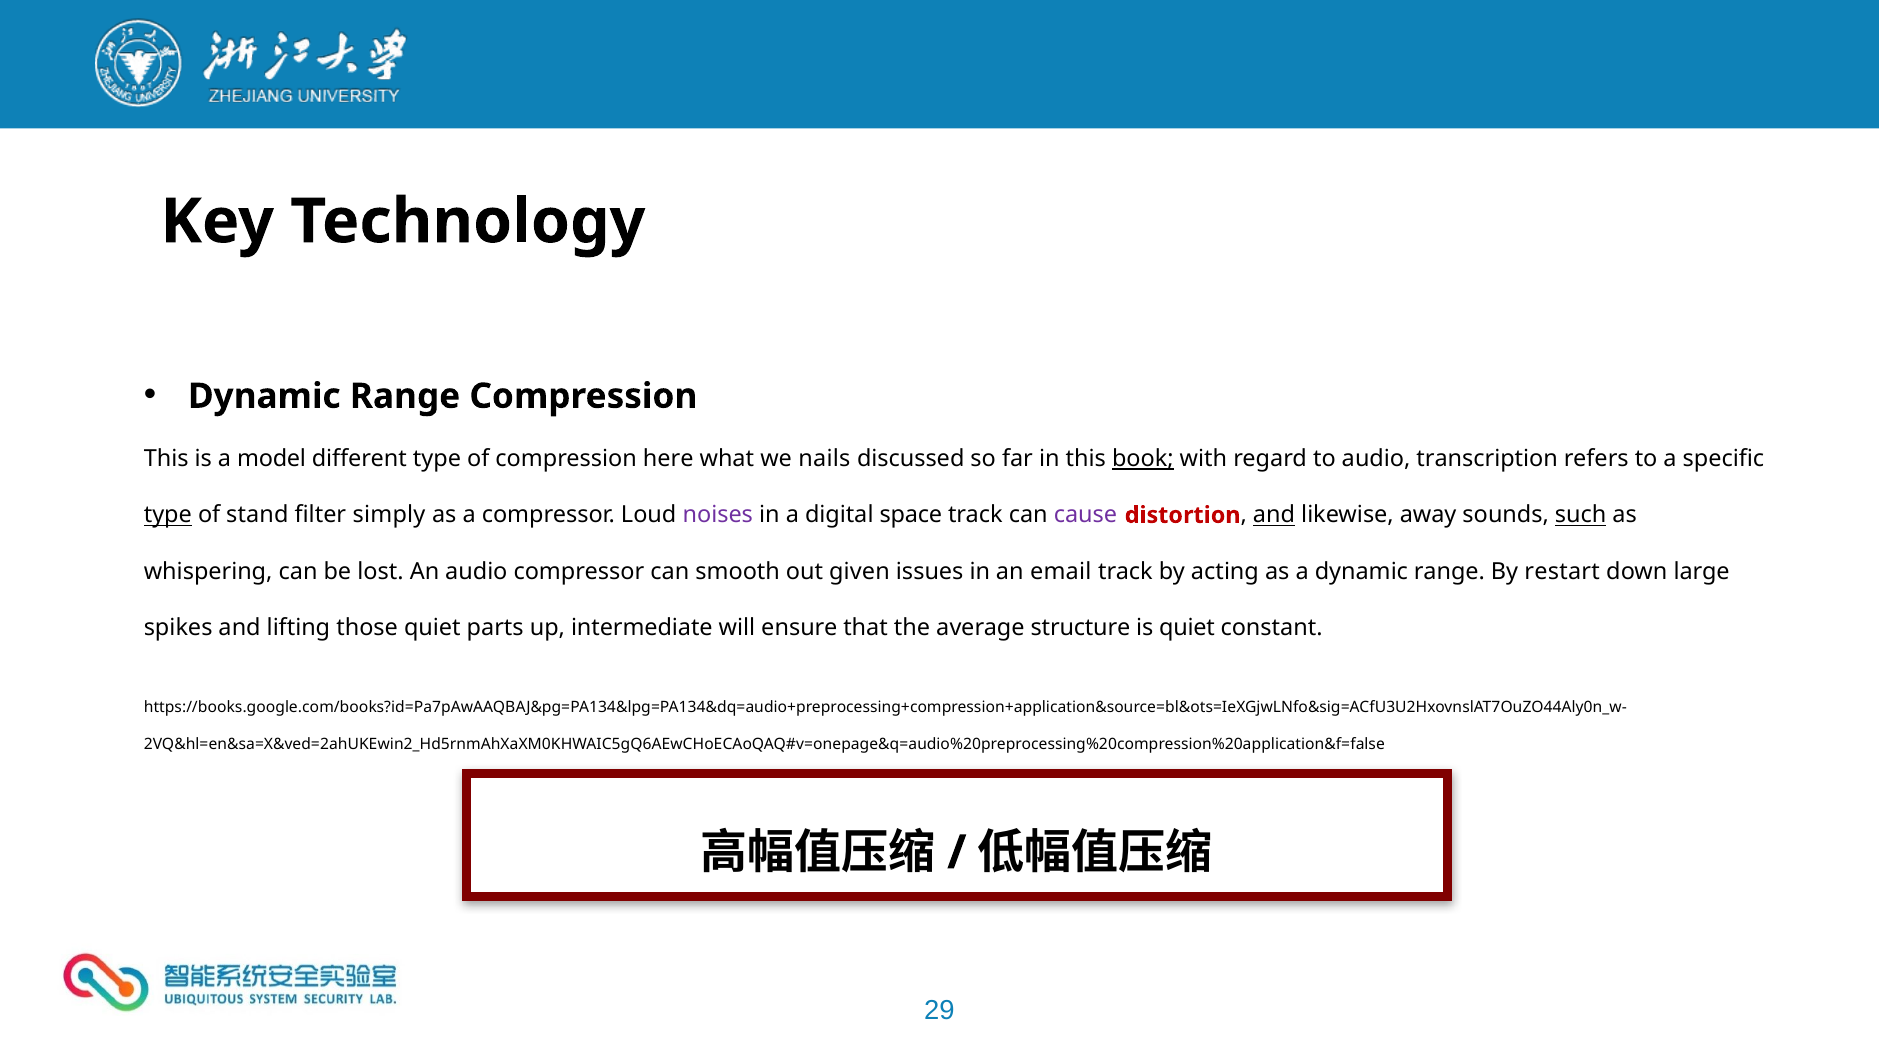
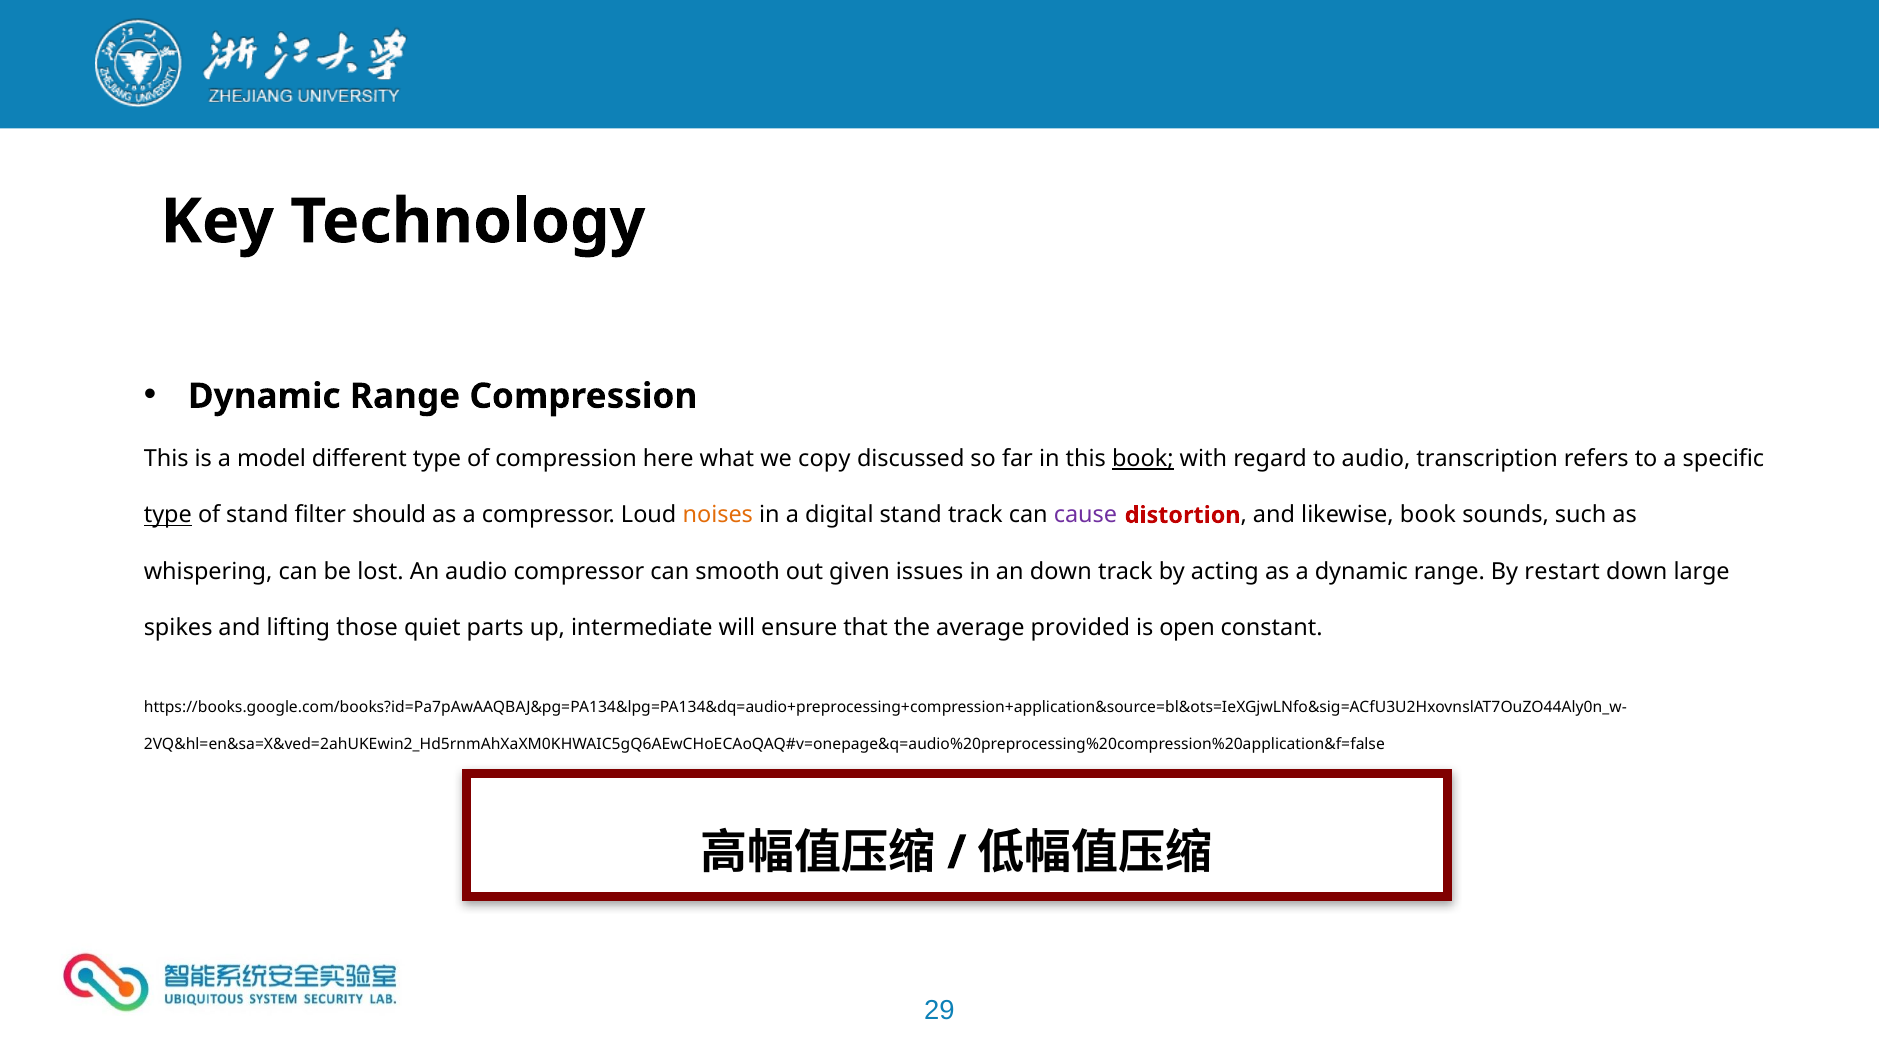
nails: nails -> copy
simply: simply -> should
noises colour: purple -> orange
digital space: space -> stand
and at (1274, 515) underline: present -> none
likewise away: away -> book
such underline: present -> none
an email: email -> down
structure: structure -> provided
is quiet: quiet -> open
